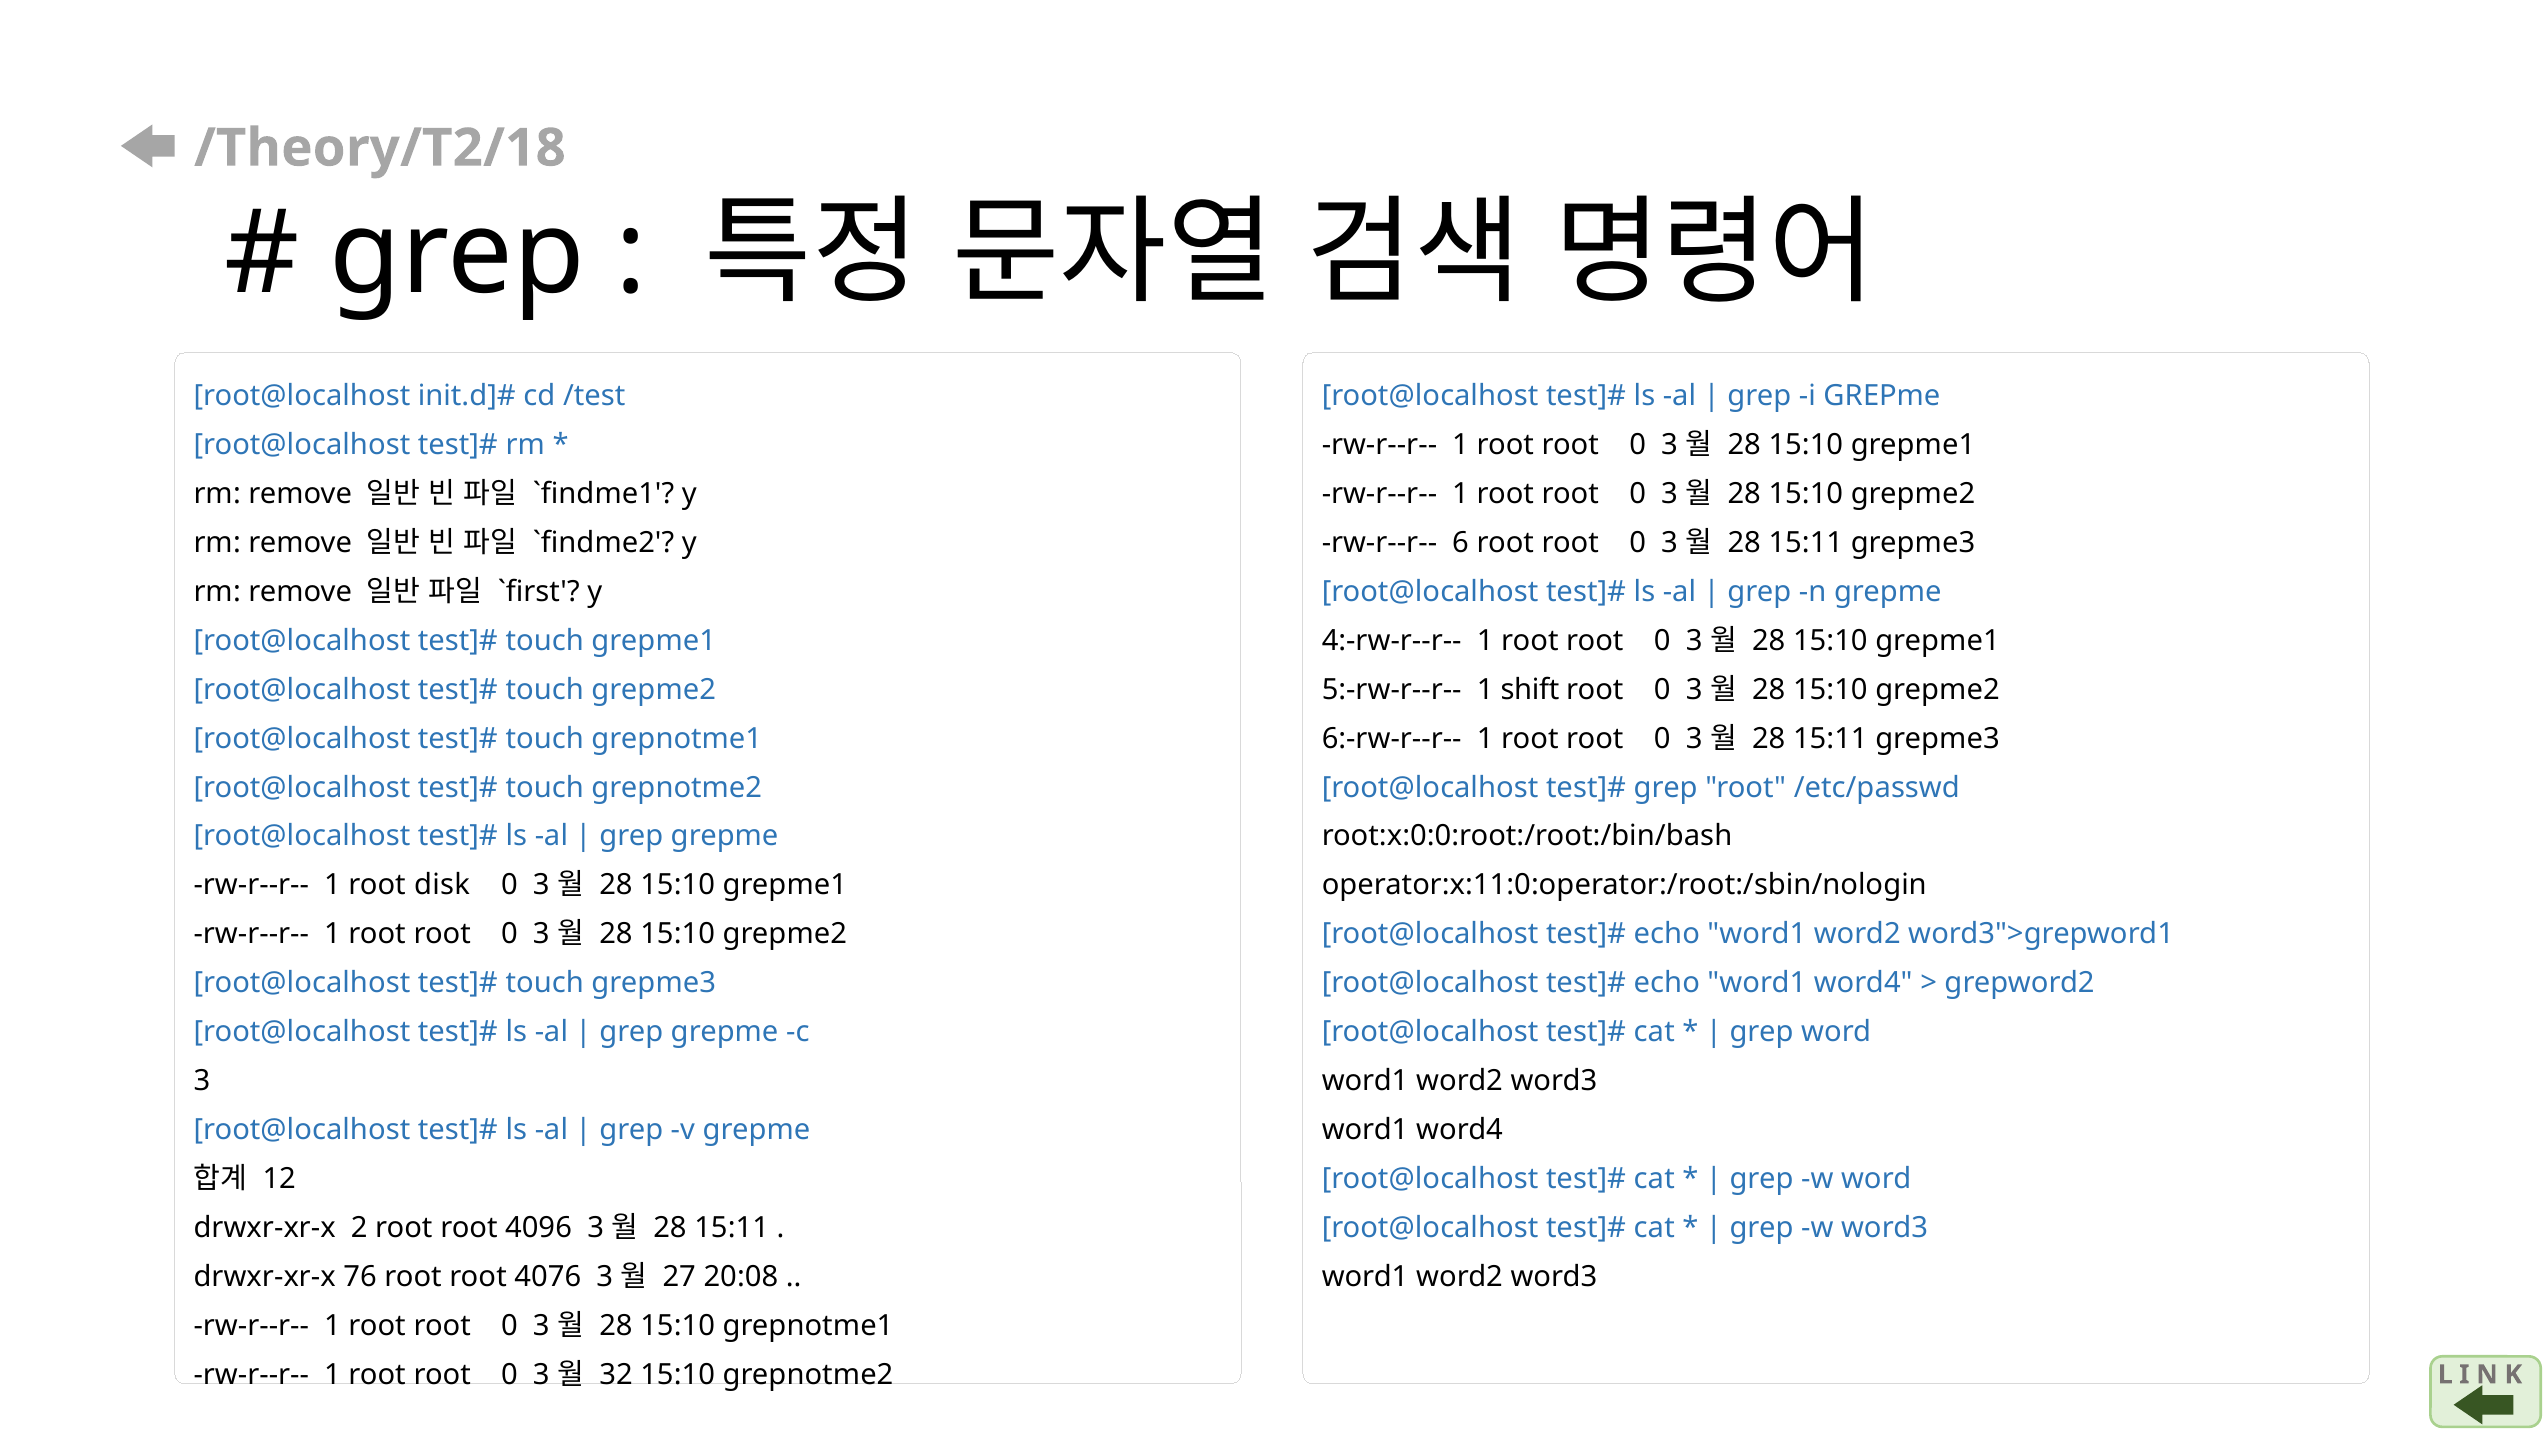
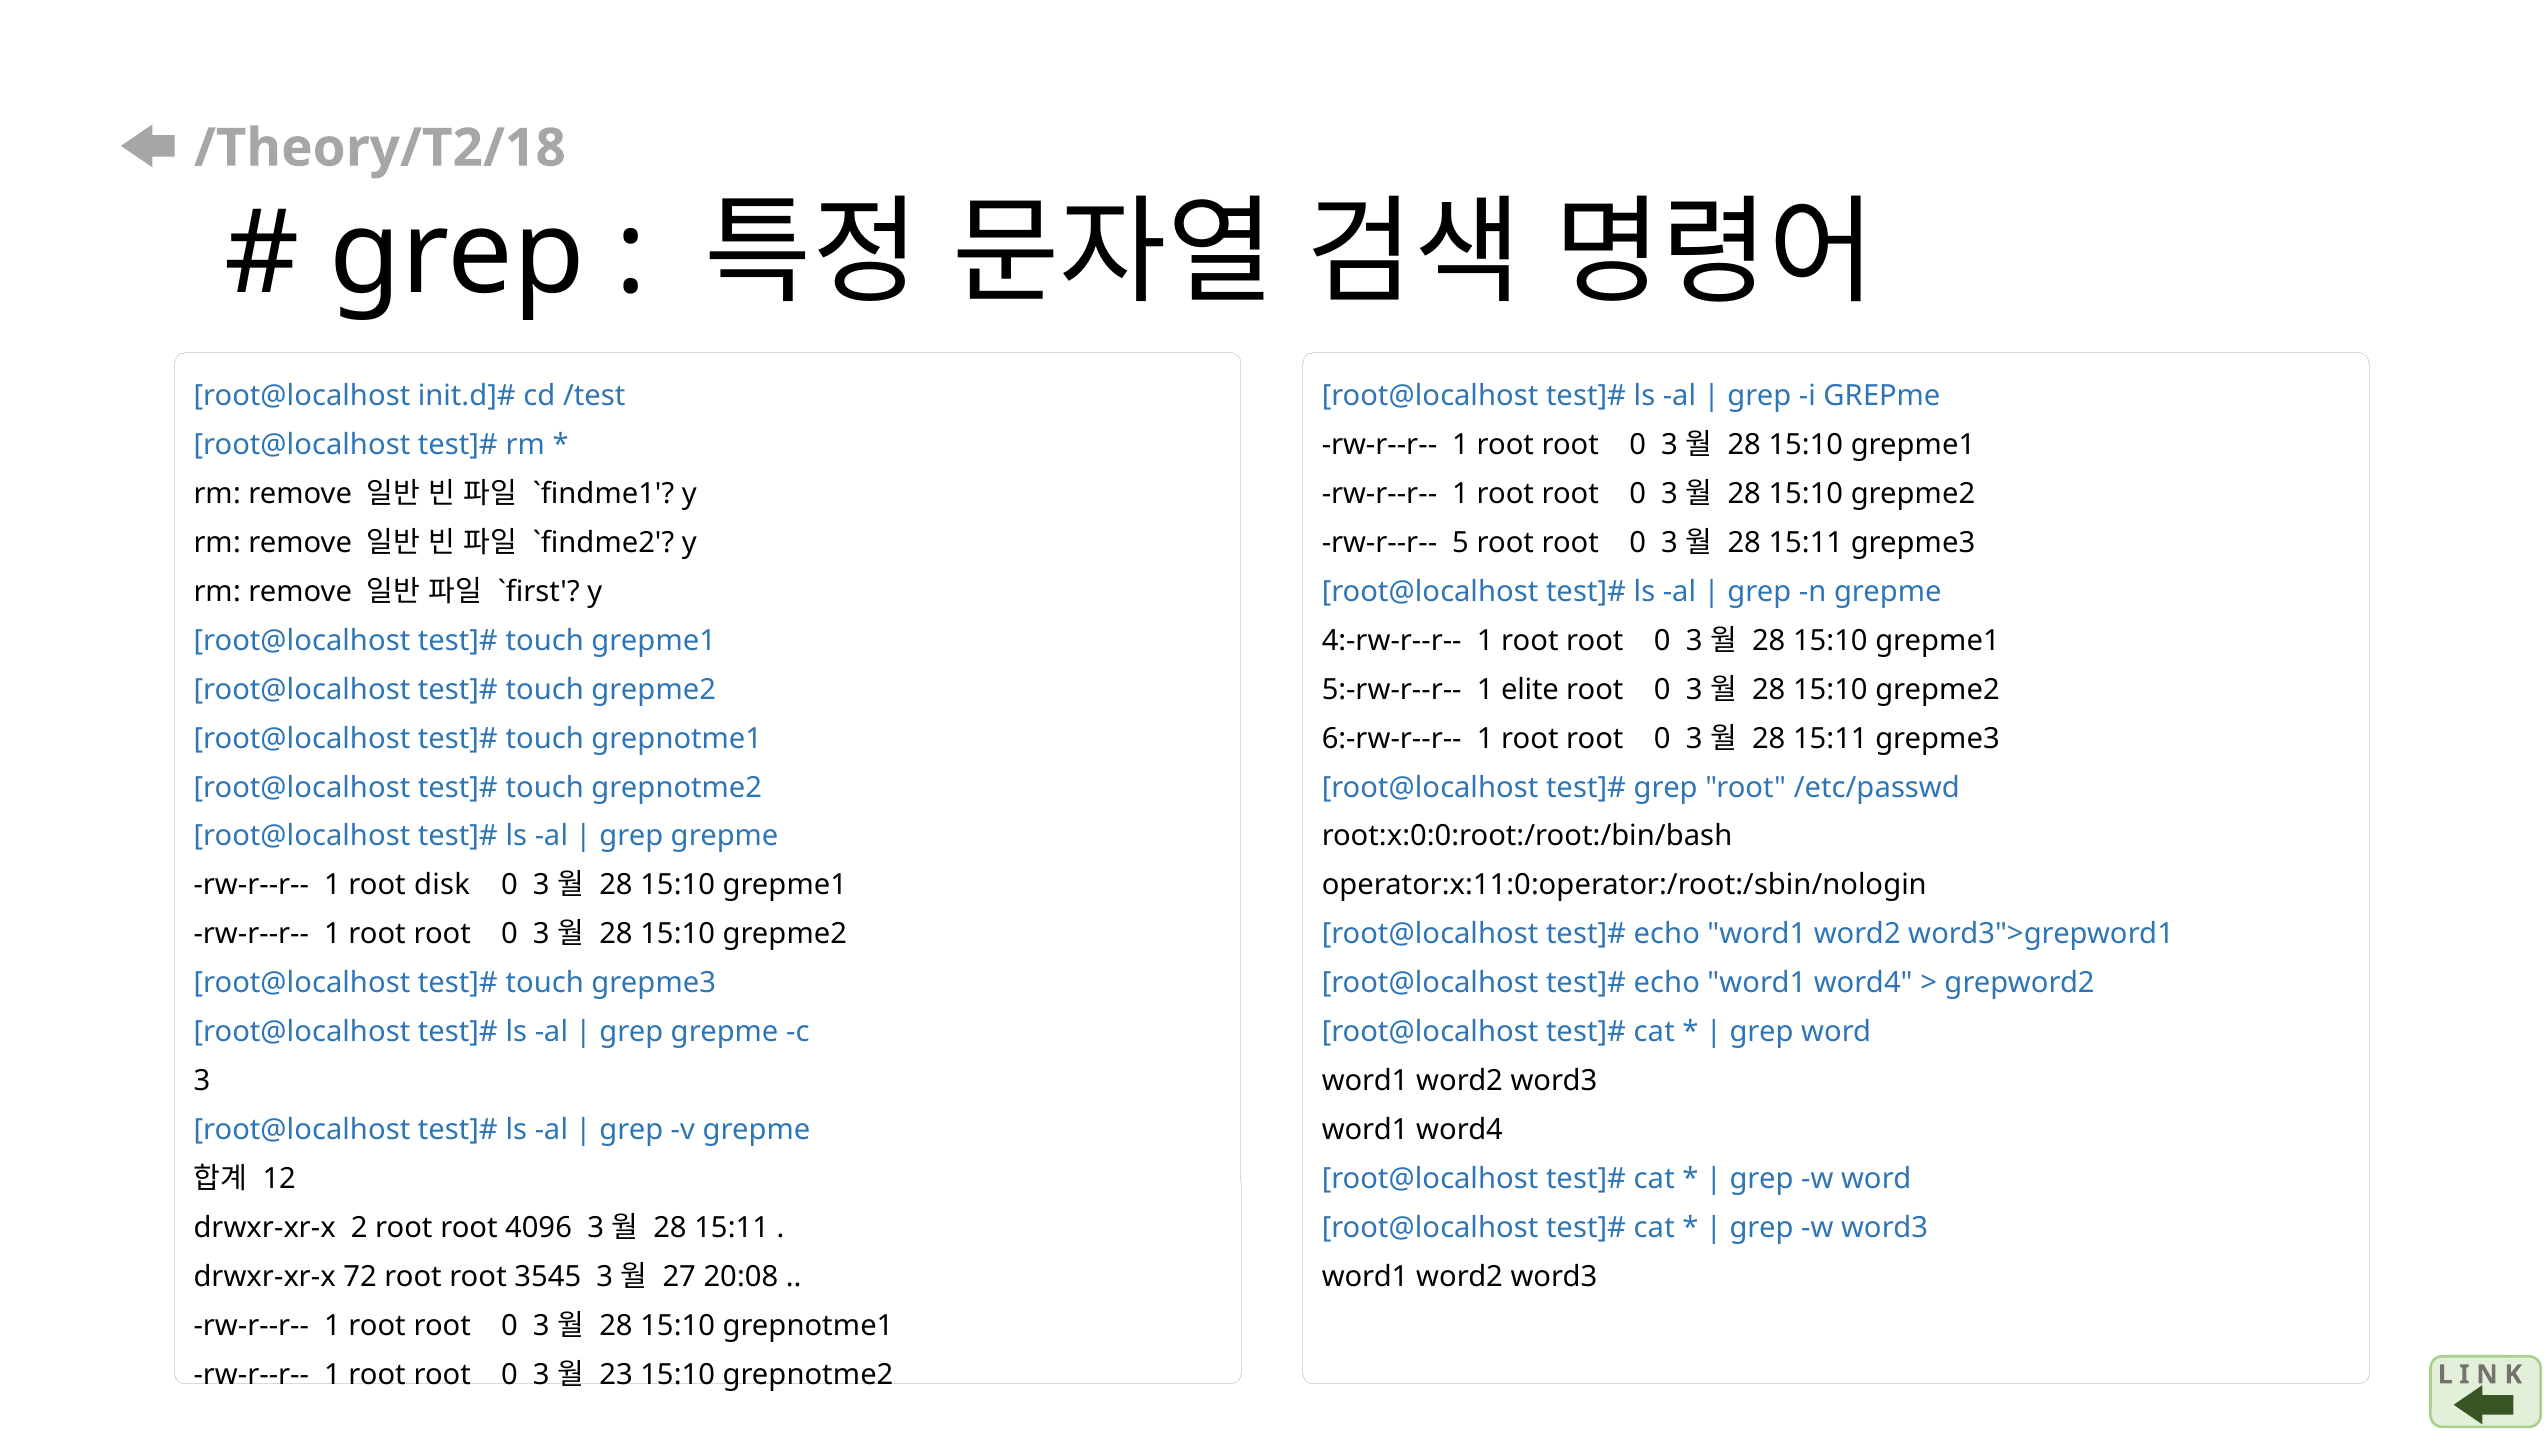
6: 6 -> 5
shift: shift -> elite
76: 76 -> 72
4076: 4076 -> 3545
32: 32 -> 23
